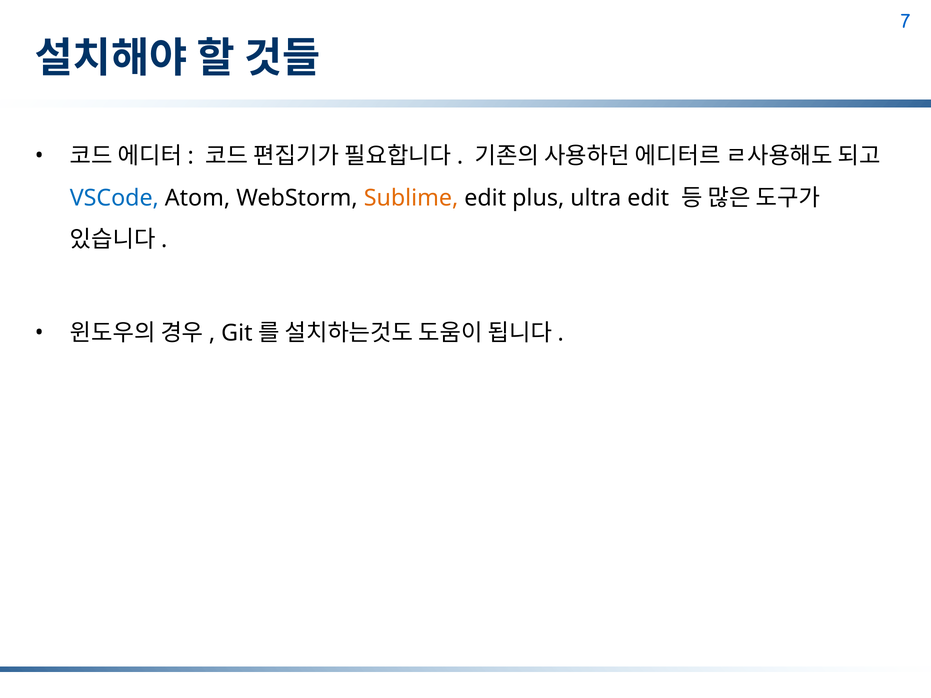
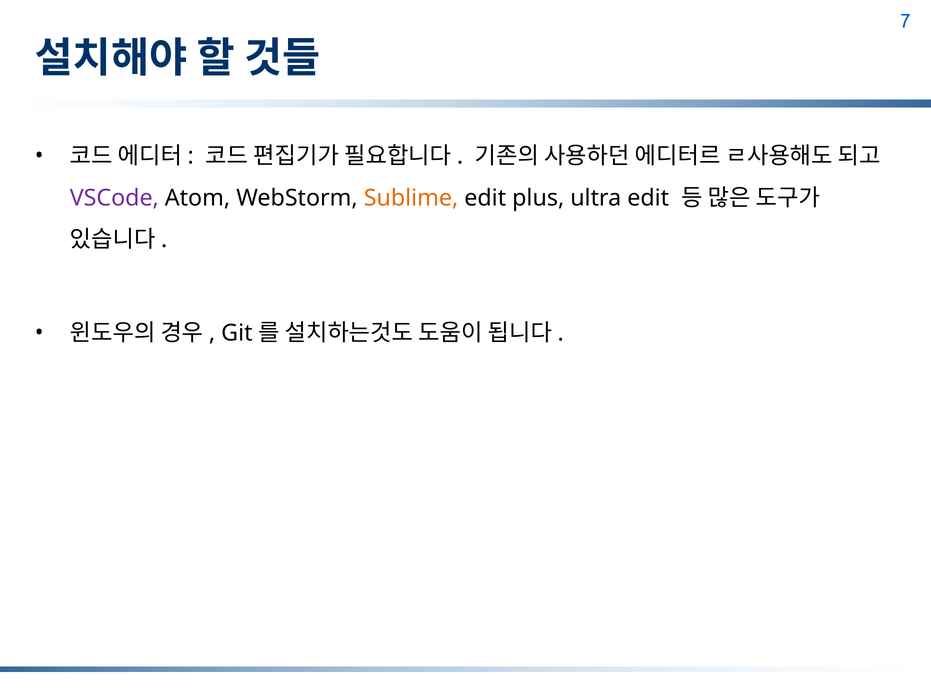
VSCode colour: blue -> purple
